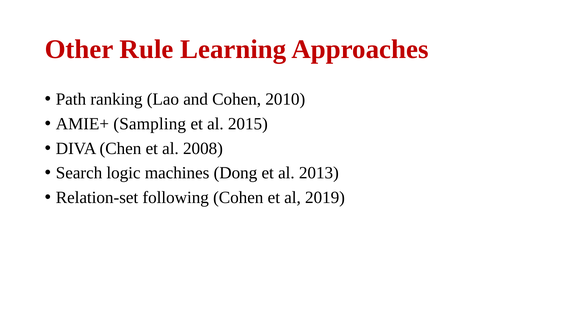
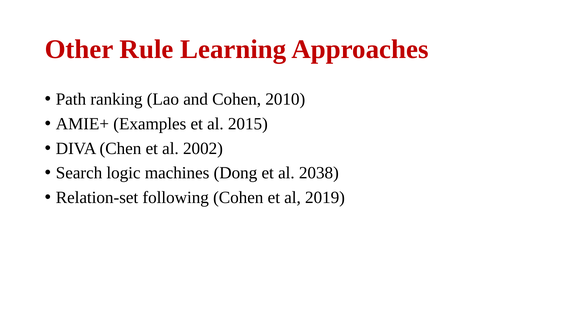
Sampling: Sampling -> Examples
2008: 2008 -> 2002
2013: 2013 -> 2038
